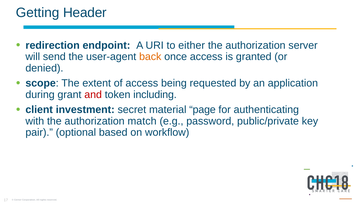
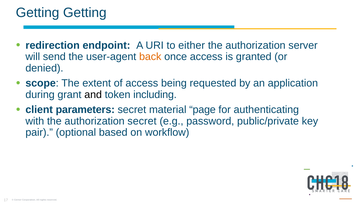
Getting Header: Header -> Getting
and colour: red -> black
investment: investment -> parameters
authorization match: match -> secret
